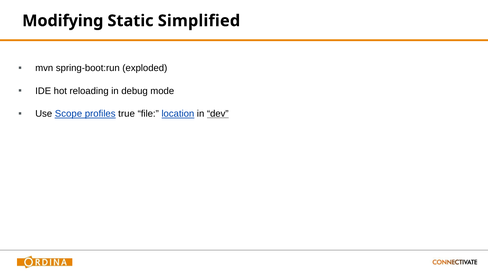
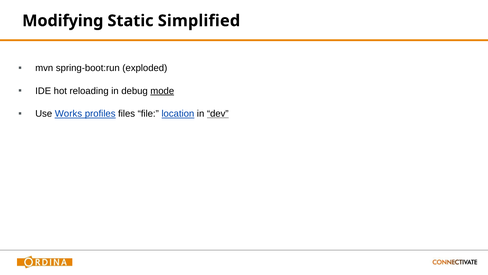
mode underline: none -> present
Scope: Scope -> Works
true: true -> files
